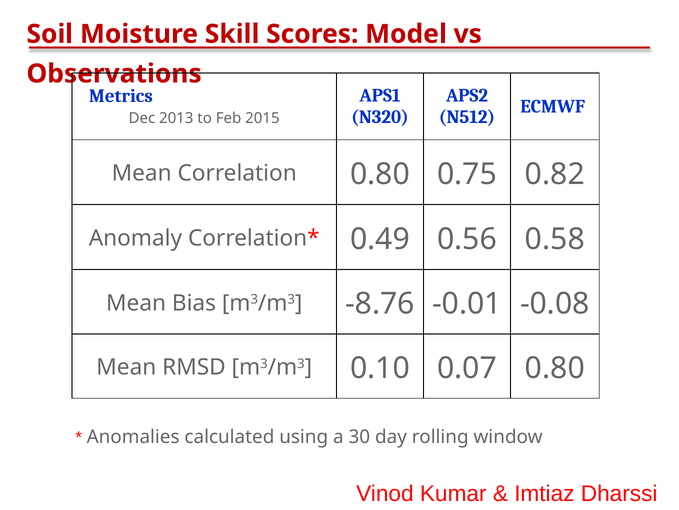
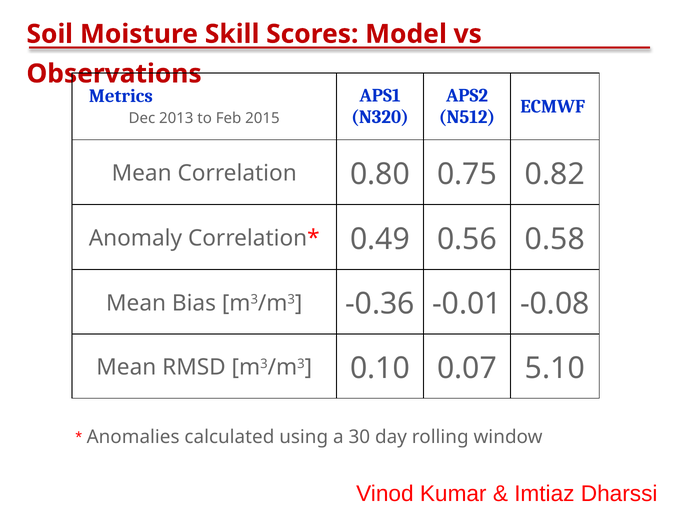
-8.76: -8.76 -> -0.36
0.07 0.80: 0.80 -> 5.10
